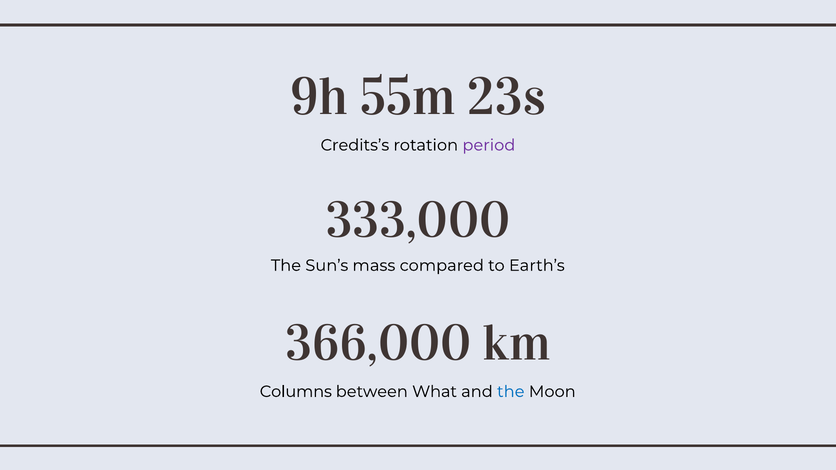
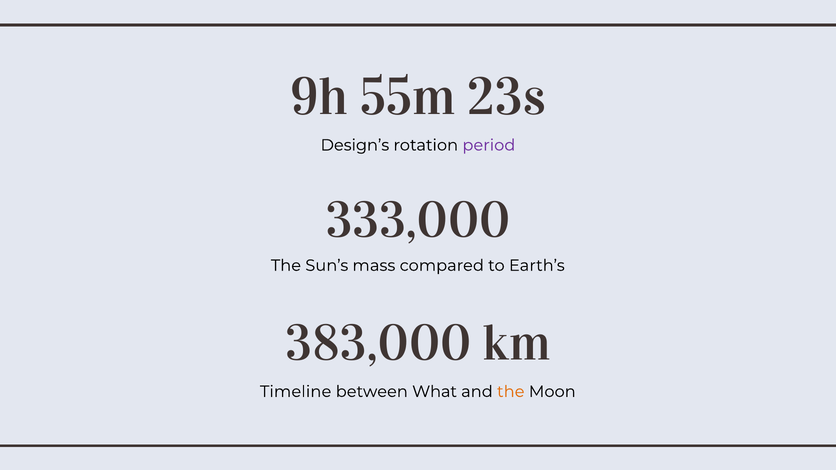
Credits’s: Credits’s -> Design’s
366,000: 366,000 -> 383,000
Columns: Columns -> Timeline
the at (511, 392) colour: blue -> orange
